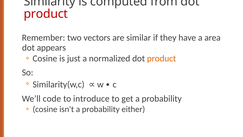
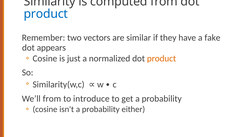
product at (46, 14) colour: red -> blue
area: area -> fake
We’ll code: code -> from
